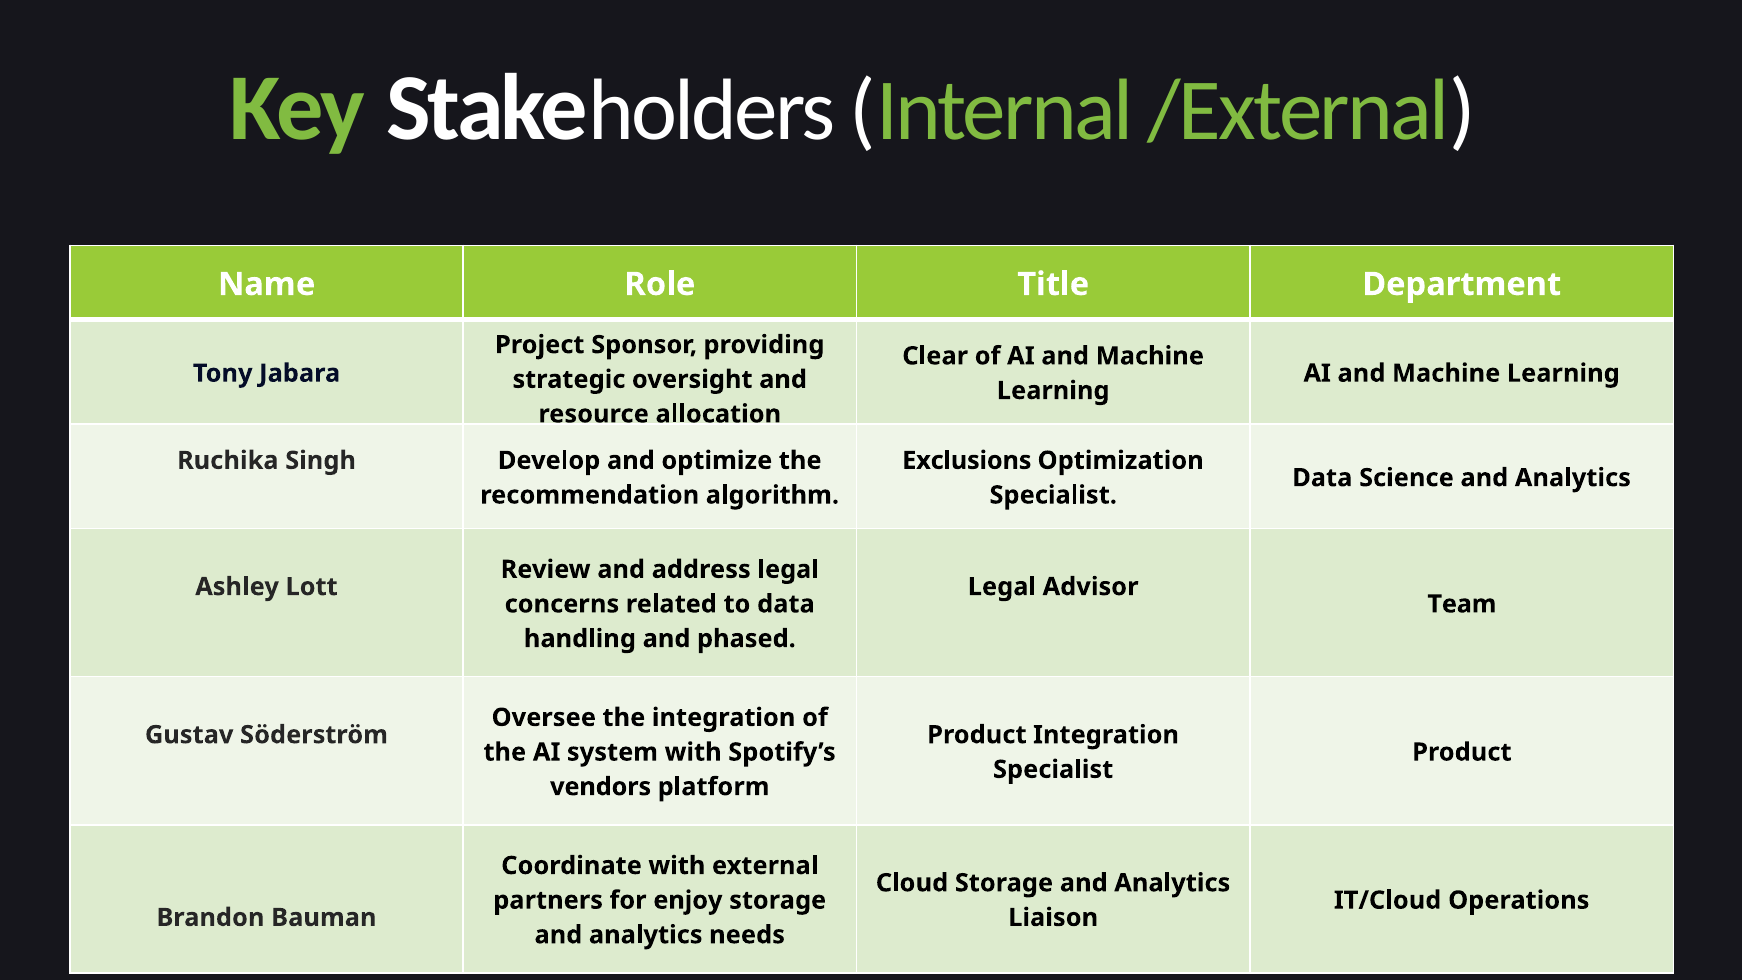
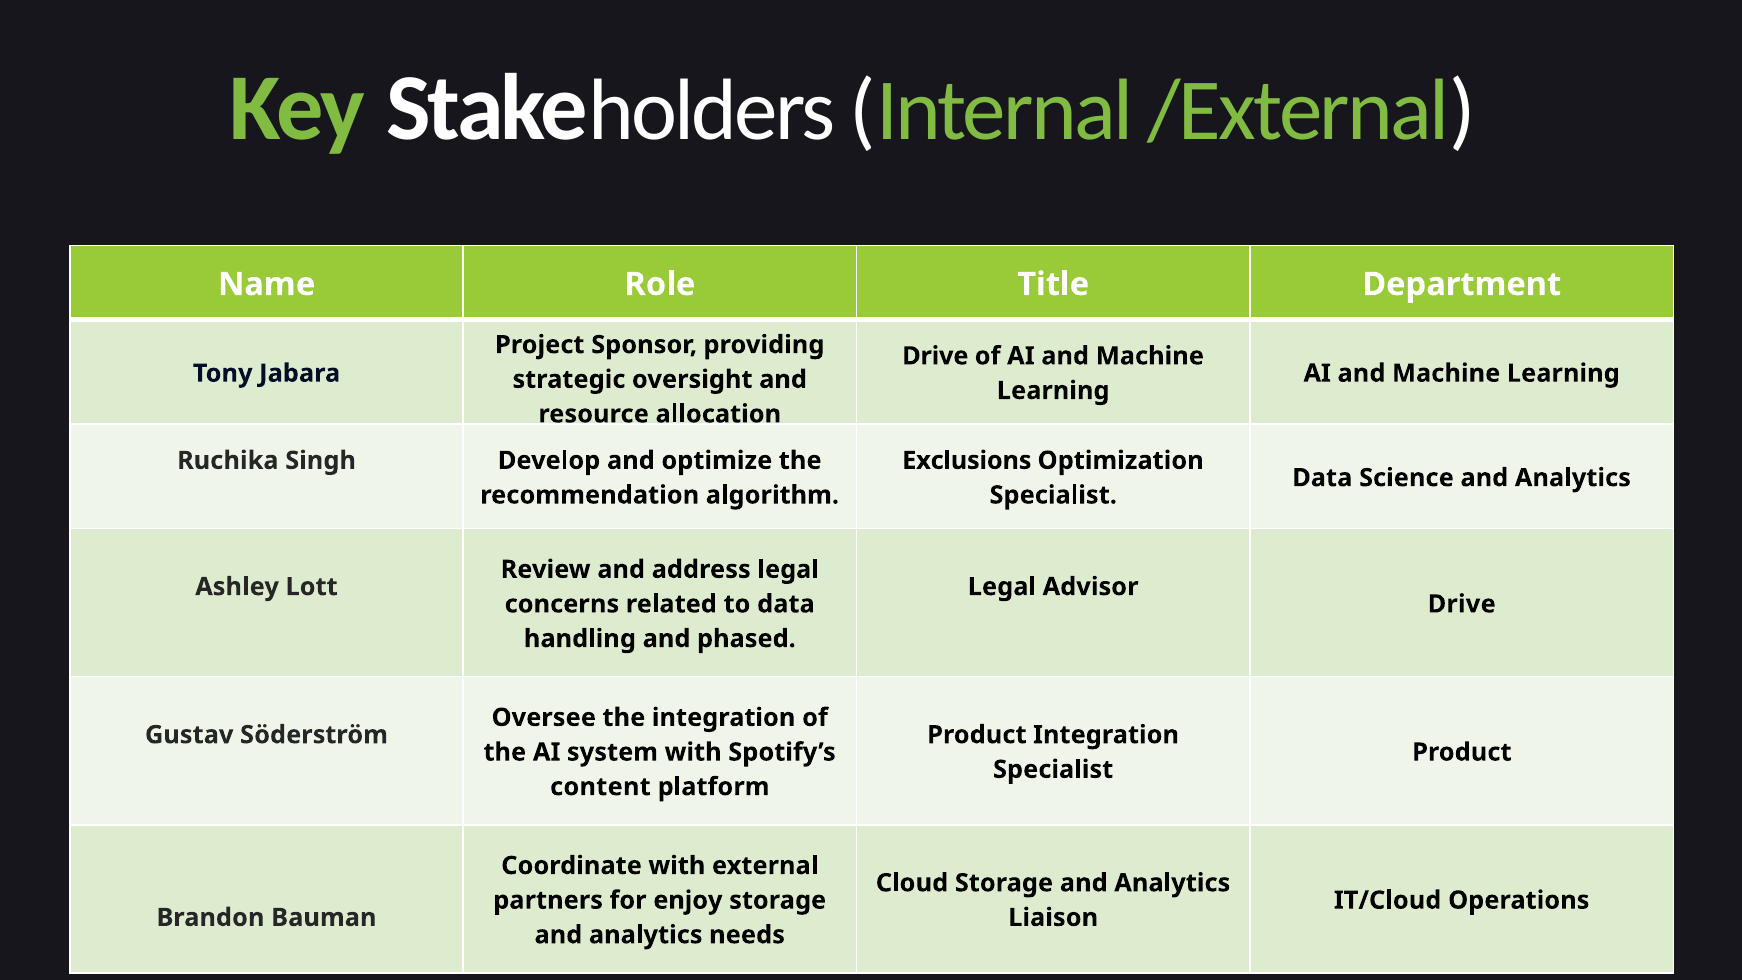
Clear at (935, 356): Clear -> Drive
Team at (1462, 604): Team -> Drive
vendors: vendors -> content
